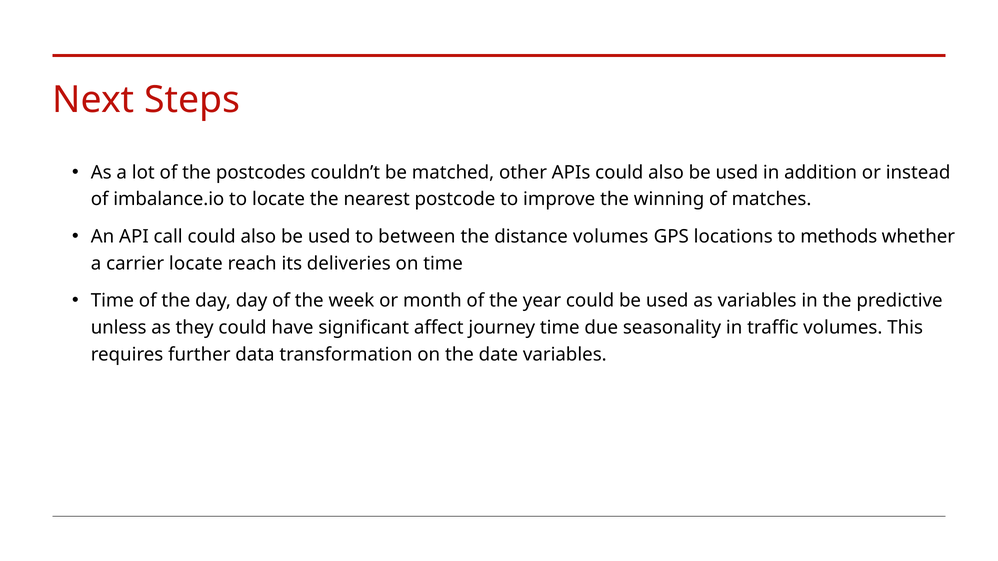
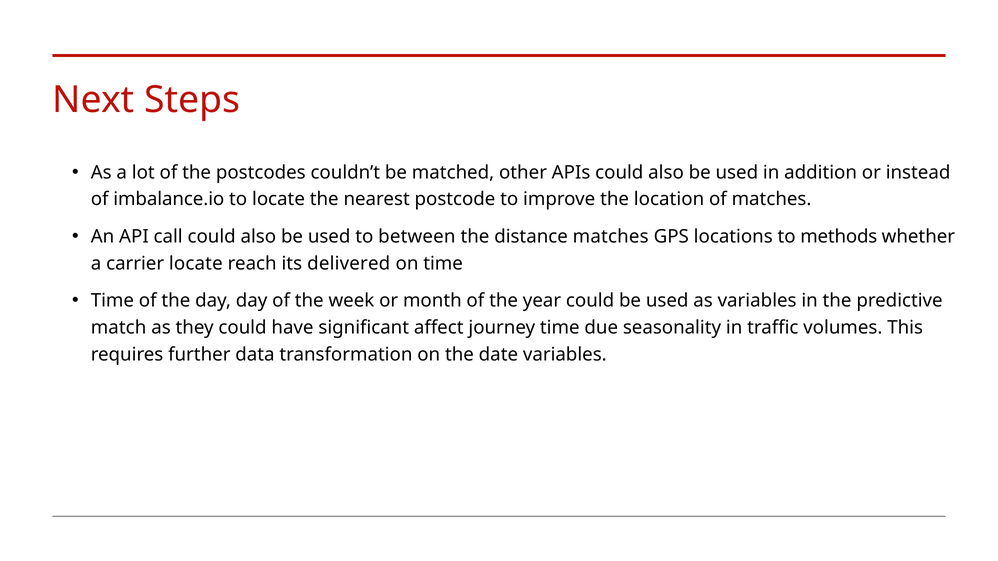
winning: winning -> location
distance volumes: volumes -> matches
deliveries: deliveries -> delivered
unless: unless -> match
